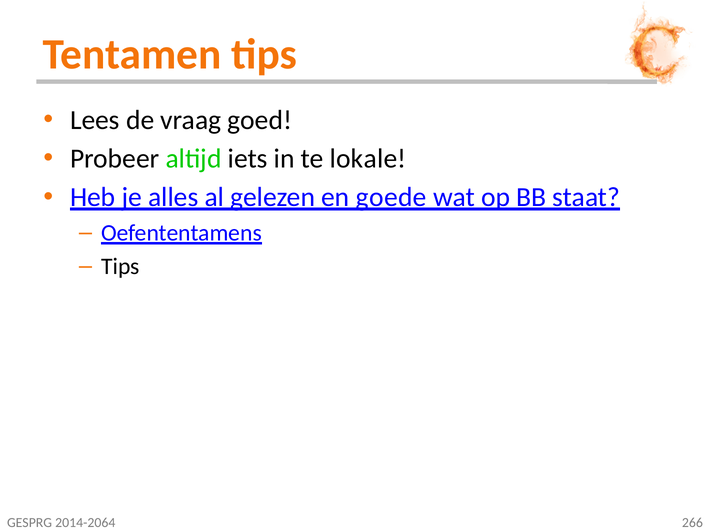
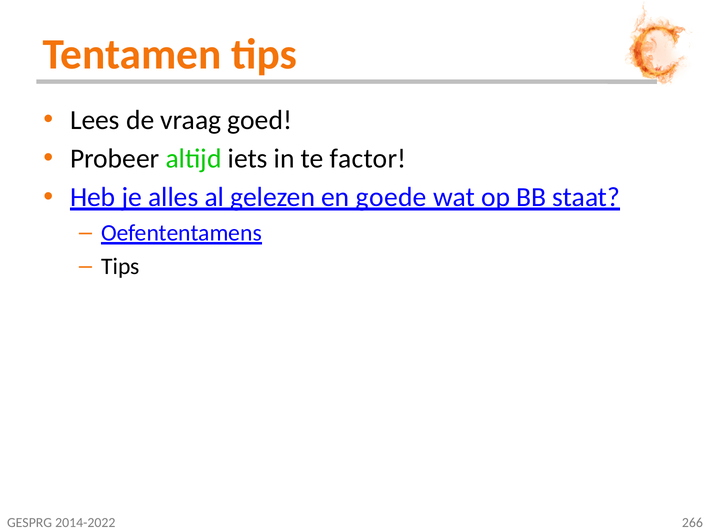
lokale: lokale -> factor
2014-2064: 2014-2064 -> 2014-2022
